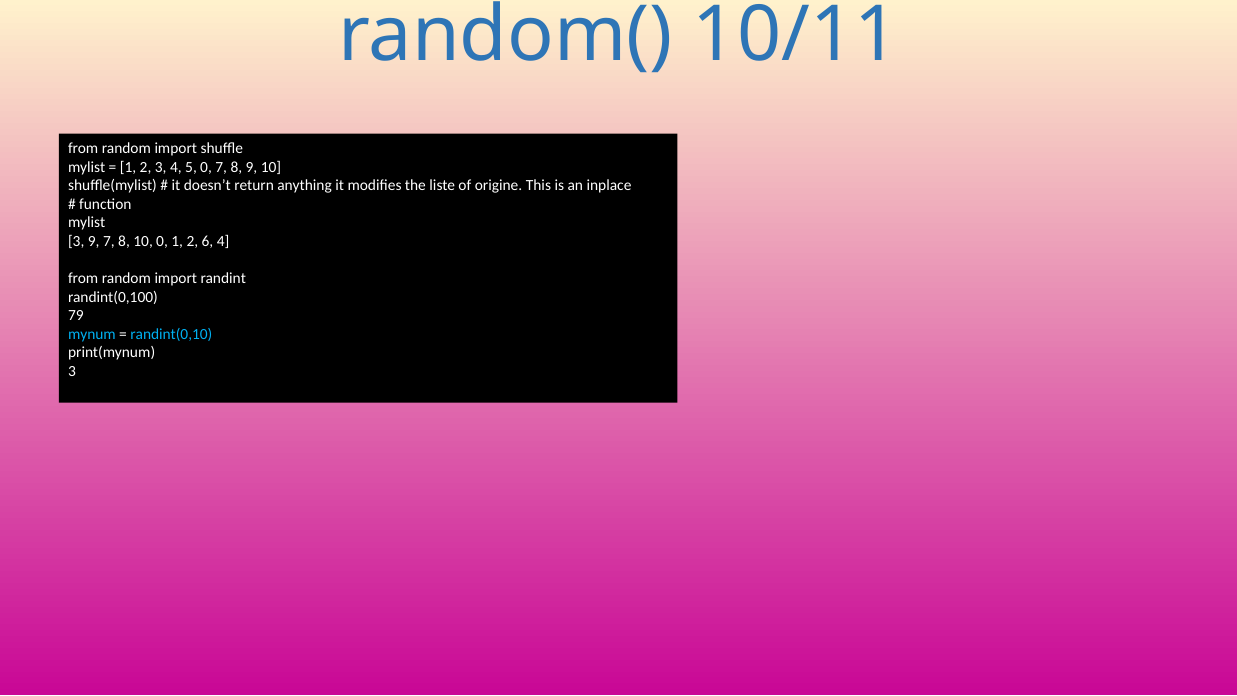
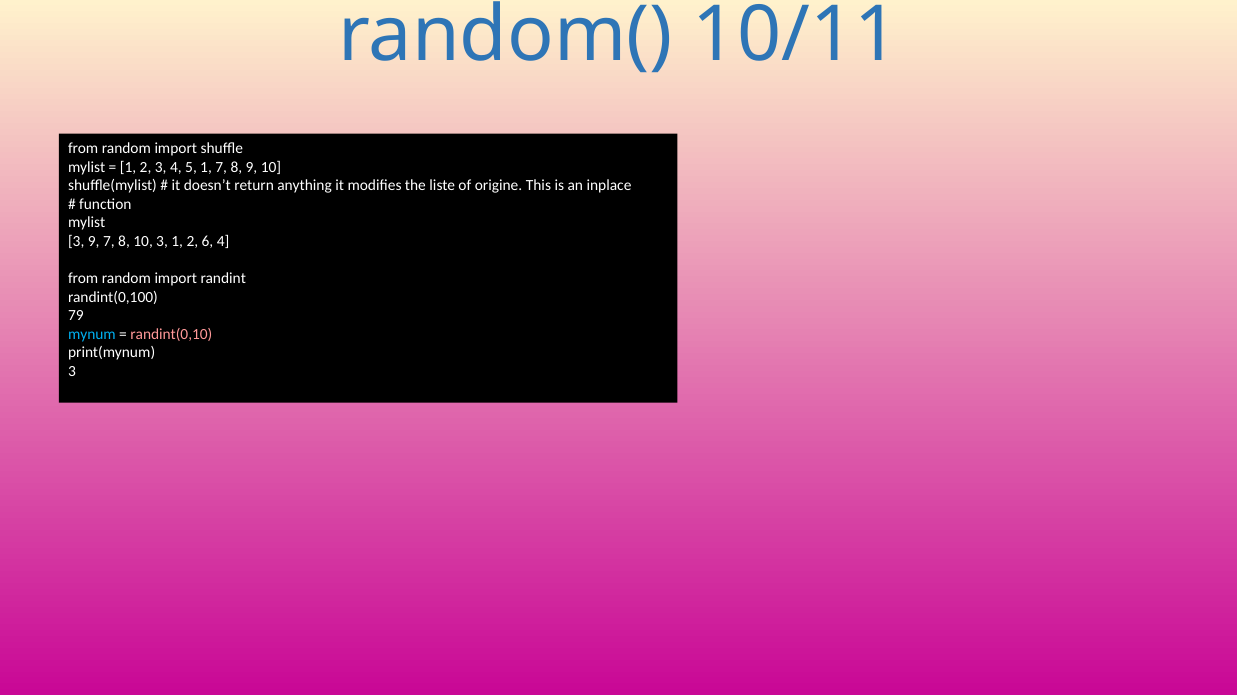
5 0: 0 -> 1
10 0: 0 -> 3
randint(0,10 colour: light blue -> pink
